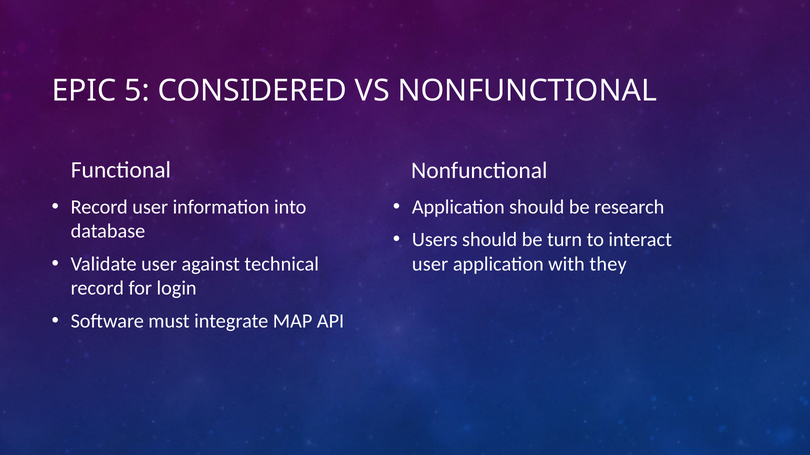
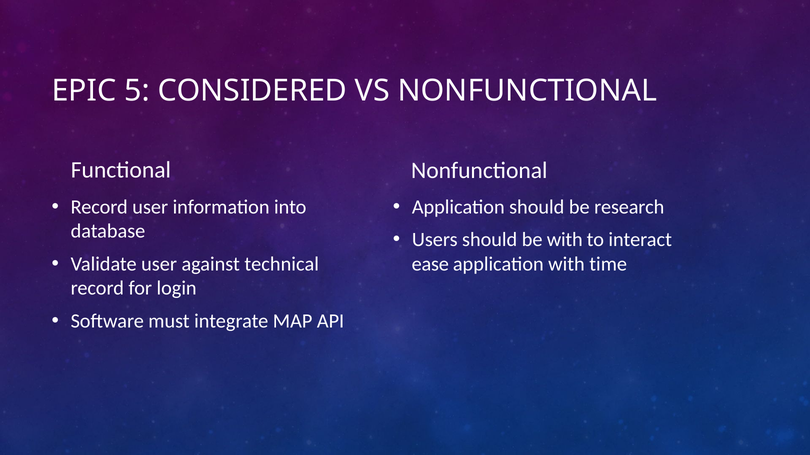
be turn: turn -> with
user at (430, 264): user -> ease
they: they -> time
